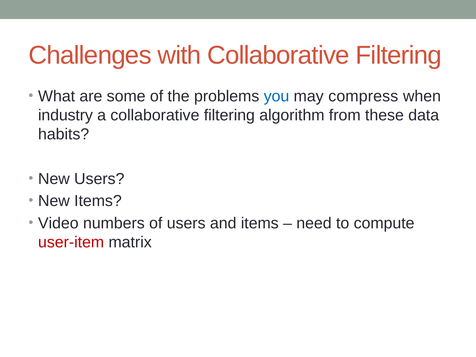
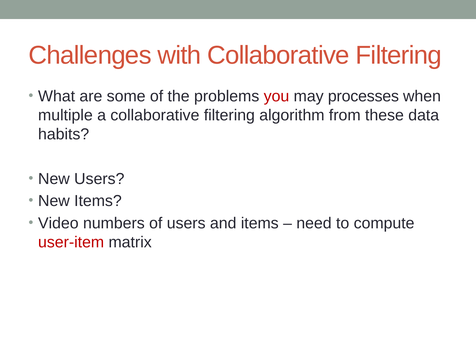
you colour: blue -> red
compress: compress -> processes
industry: industry -> multiple
